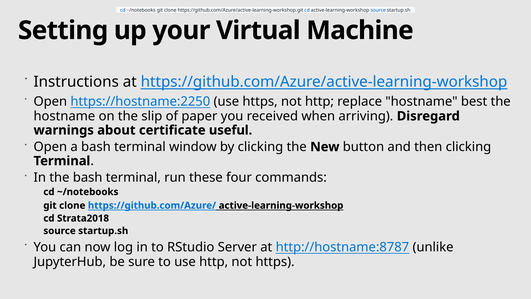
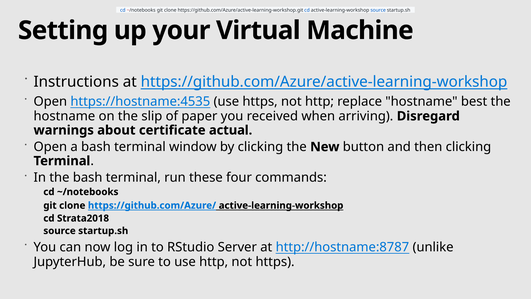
https://hostname:2250: https://hostname:2250 -> https://hostname:4535
useful: useful -> actual
